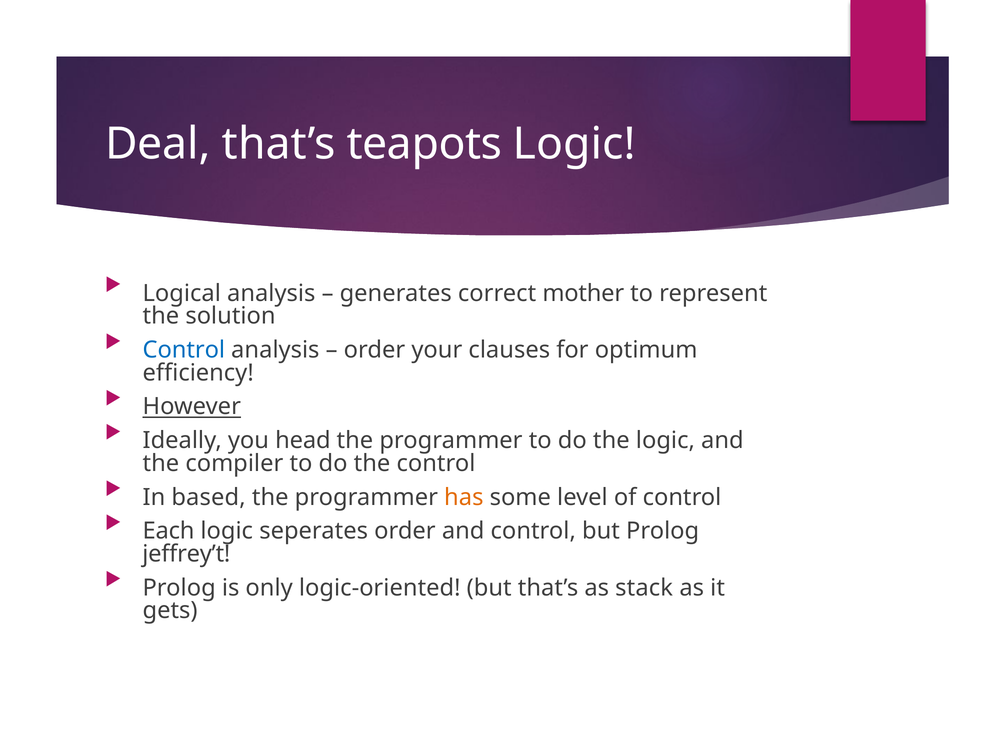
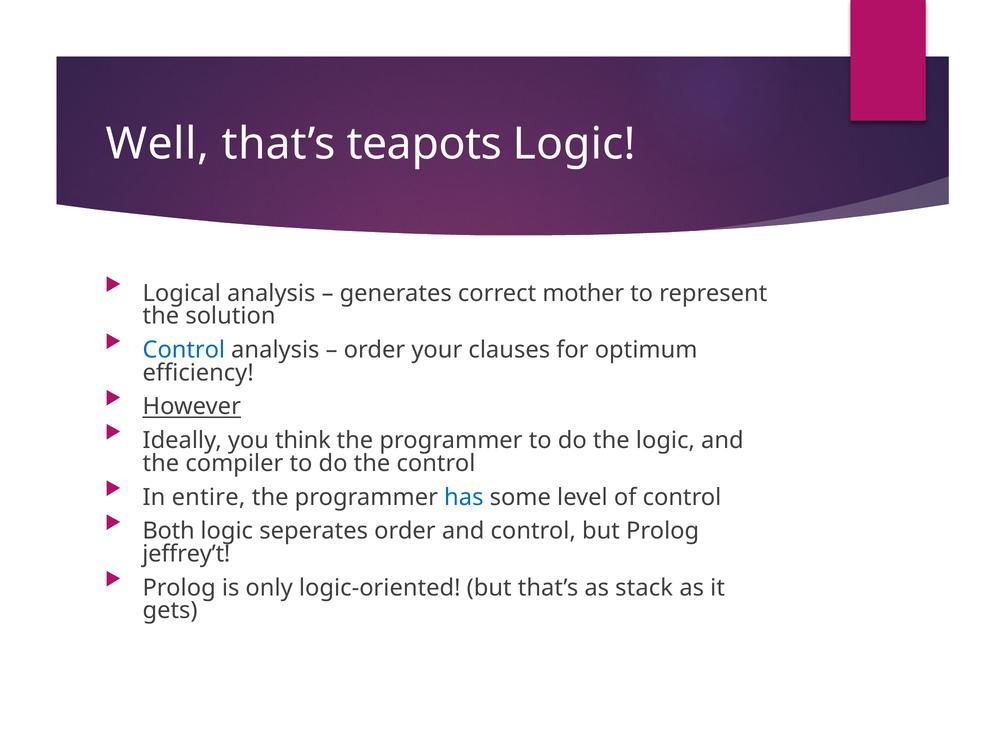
Deal: Deal -> Well
head: head -> think
based: based -> entire
has colour: orange -> blue
Each: Each -> Both
